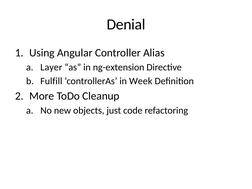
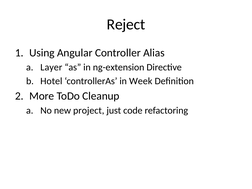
Denial: Denial -> Reject
Fulfill: Fulfill -> Hotel
objects: objects -> project
